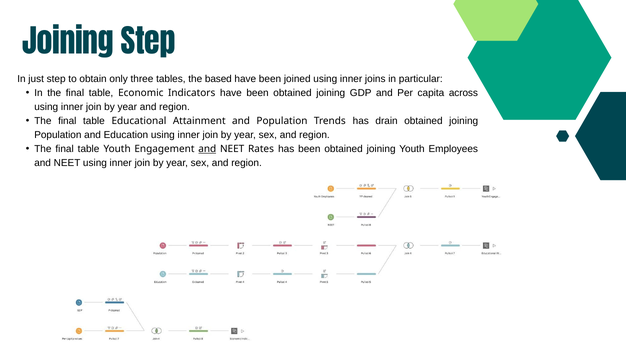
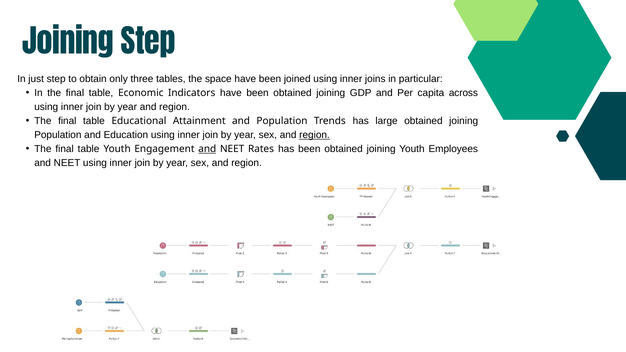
based: based -> space
drain: drain -> large
region at (314, 135) underline: none -> present
